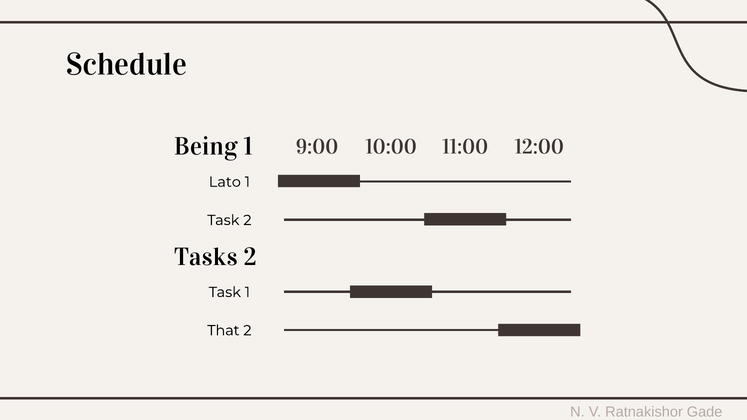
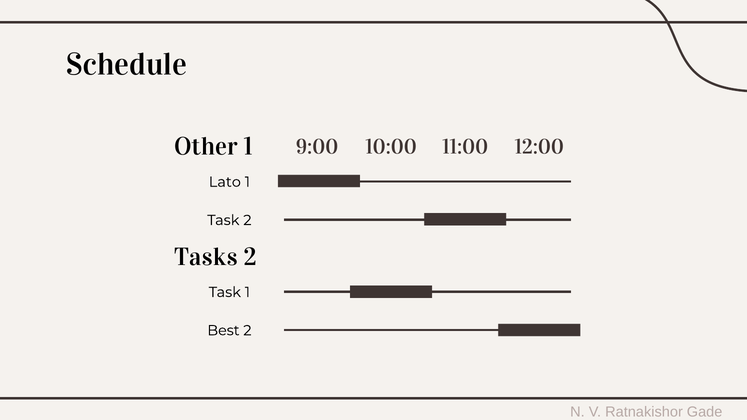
Being: Being -> Other
That: That -> Best
